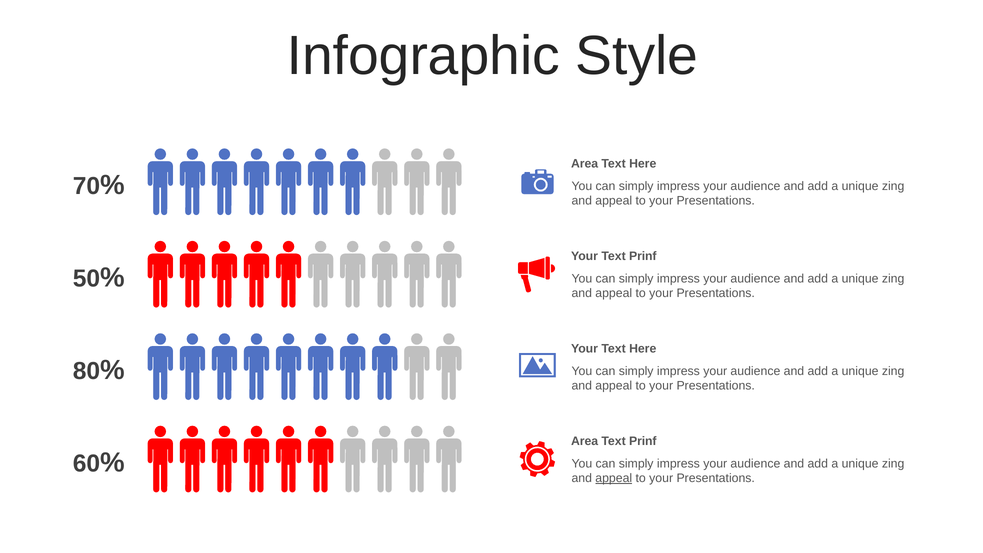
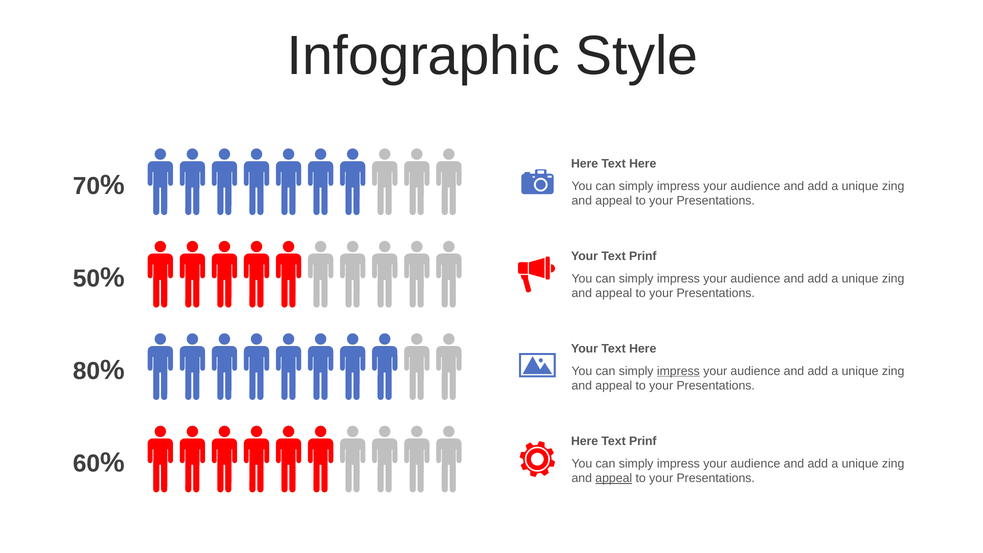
Area at (585, 164): Area -> Here
impress at (678, 371) underline: none -> present
Area at (585, 441): Area -> Here
